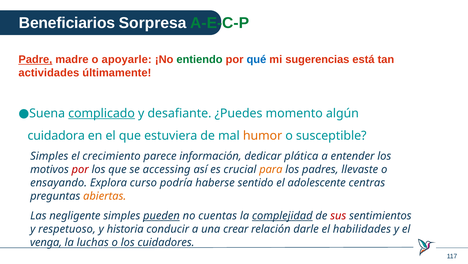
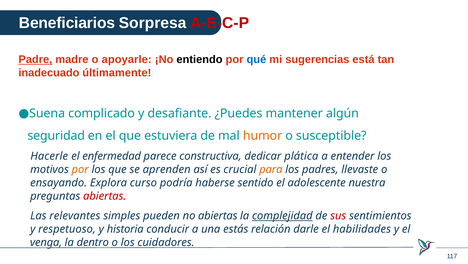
A-E-C-P colour: green -> red
entiendo colour: green -> black
actividades: actividades -> inadecuado
complicado underline: present -> none
momento: momento -> mantener
cuidadora: cuidadora -> seguridad
Simples at (49, 156): Simples -> Hacerle
crecimiento: crecimiento -> enfermedad
información: información -> constructiva
por at (80, 169) colour: red -> orange
accessing: accessing -> aprenden
centras: centras -> nuestra
abiertas at (105, 195) colour: orange -> red
negligente: negligente -> relevantes
pueden underline: present -> none
no cuentas: cuentas -> abiertas
crear: crear -> estás
luchas: luchas -> dentro
